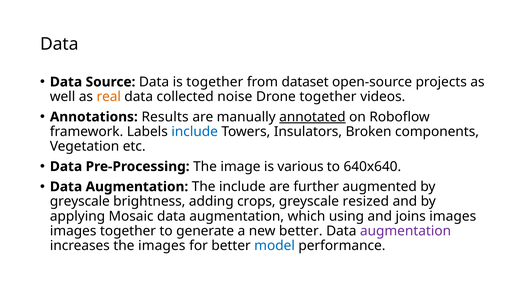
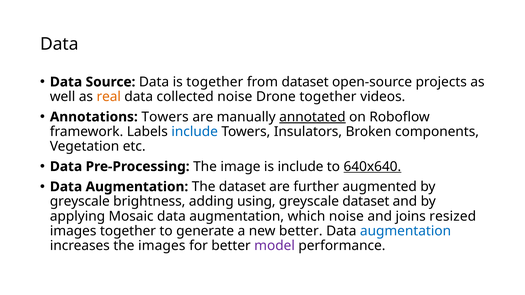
Annotations Results: Results -> Towers
is various: various -> include
640x640 underline: none -> present
The include: include -> dataset
crops: crops -> using
greyscale resized: resized -> dataset
which using: using -> noise
joins images: images -> resized
augmentation at (406, 231) colour: purple -> blue
model colour: blue -> purple
